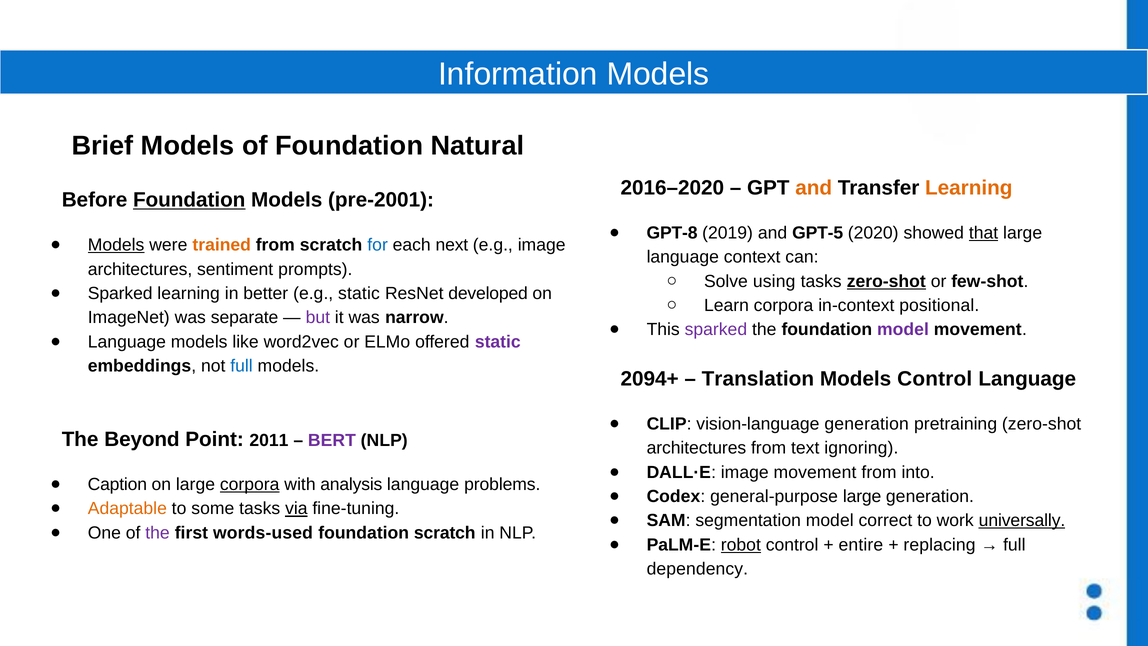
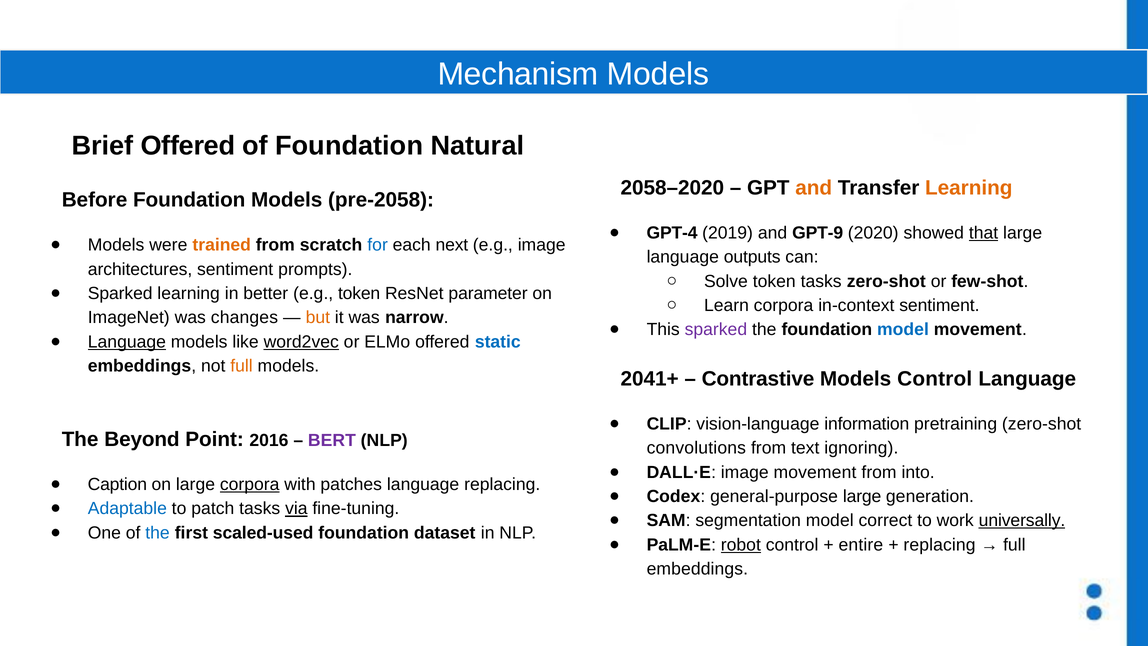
Information: Information -> Mechanism
Brief Models: Models -> Offered
2016–2020: 2016–2020 -> 2058–2020
Foundation at (189, 200) underline: present -> none
pre-2001: pre-2001 -> pre-2058
GPT-8: GPT-8 -> GPT-4
GPT-5: GPT-5 -> GPT-9
Models at (116, 245) underline: present -> none
context: context -> outputs
Solve using: using -> token
zero-shot at (886, 281) underline: present -> none
e.g static: static -> token
developed: developed -> parameter
in-context positional: positional -> sentiment
separate: separate -> changes
but colour: purple -> orange
model at (903, 330) colour: purple -> blue
Language at (127, 342) underline: none -> present
word2vec underline: none -> present
static at (498, 342) colour: purple -> blue
full at (241, 366) colour: blue -> orange
2094+: 2094+ -> 2041+
Translation: Translation -> Contrastive
vision-language generation: generation -> information
2011: 2011 -> 2016
architectures at (696, 448): architectures -> convolutions
analysis: analysis -> patches
language problems: problems -> replacing
Adaptable colour: orange -> blue
some: some -> patch
the at (158, 533) colour: purple -> blue
words-used: words-used -> scaled-used
foundation scratch: scratch -> dataset
dependency at (697, 569): dependency -> embeddings
